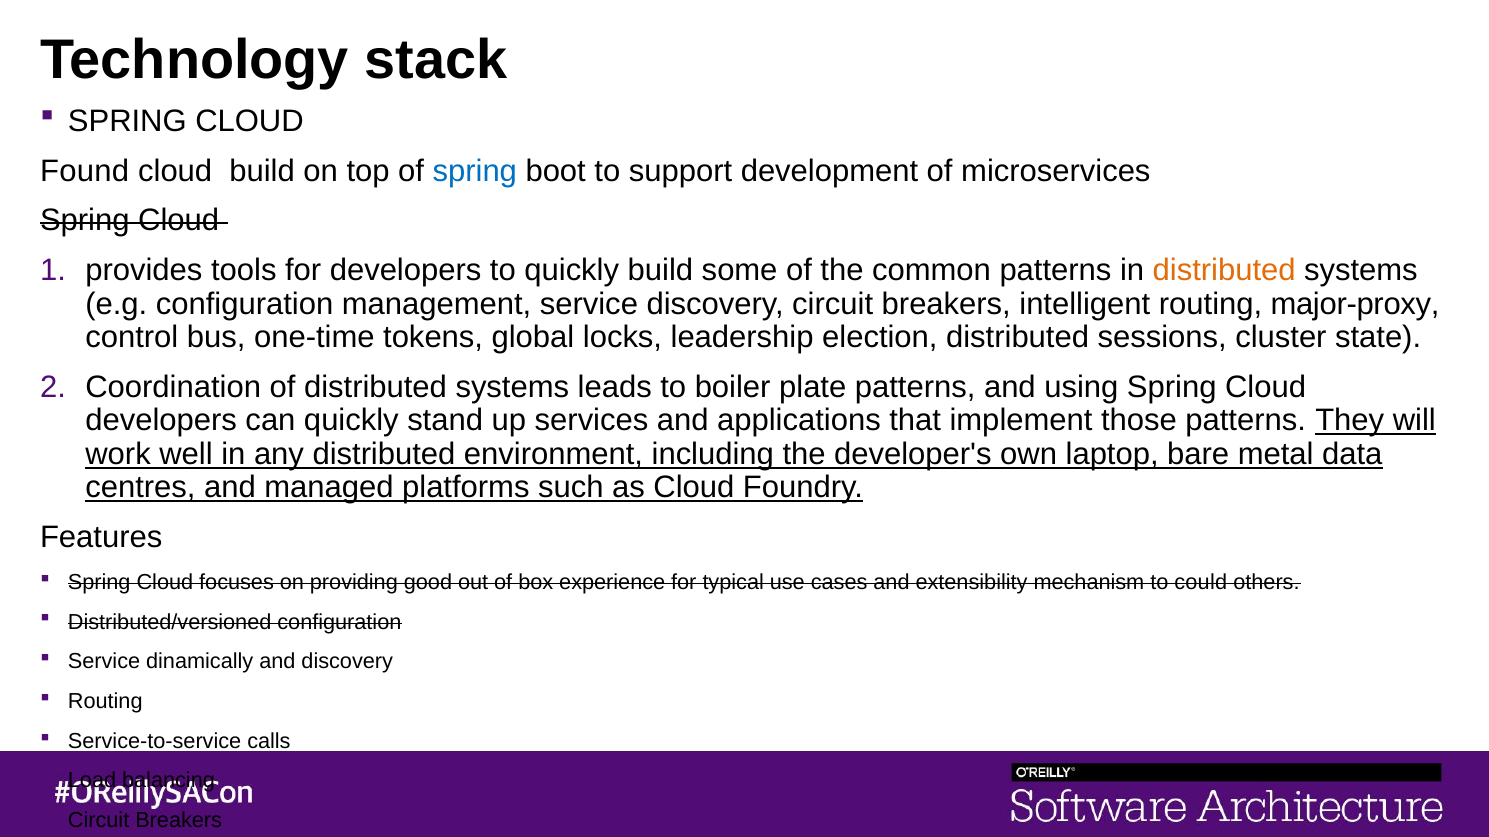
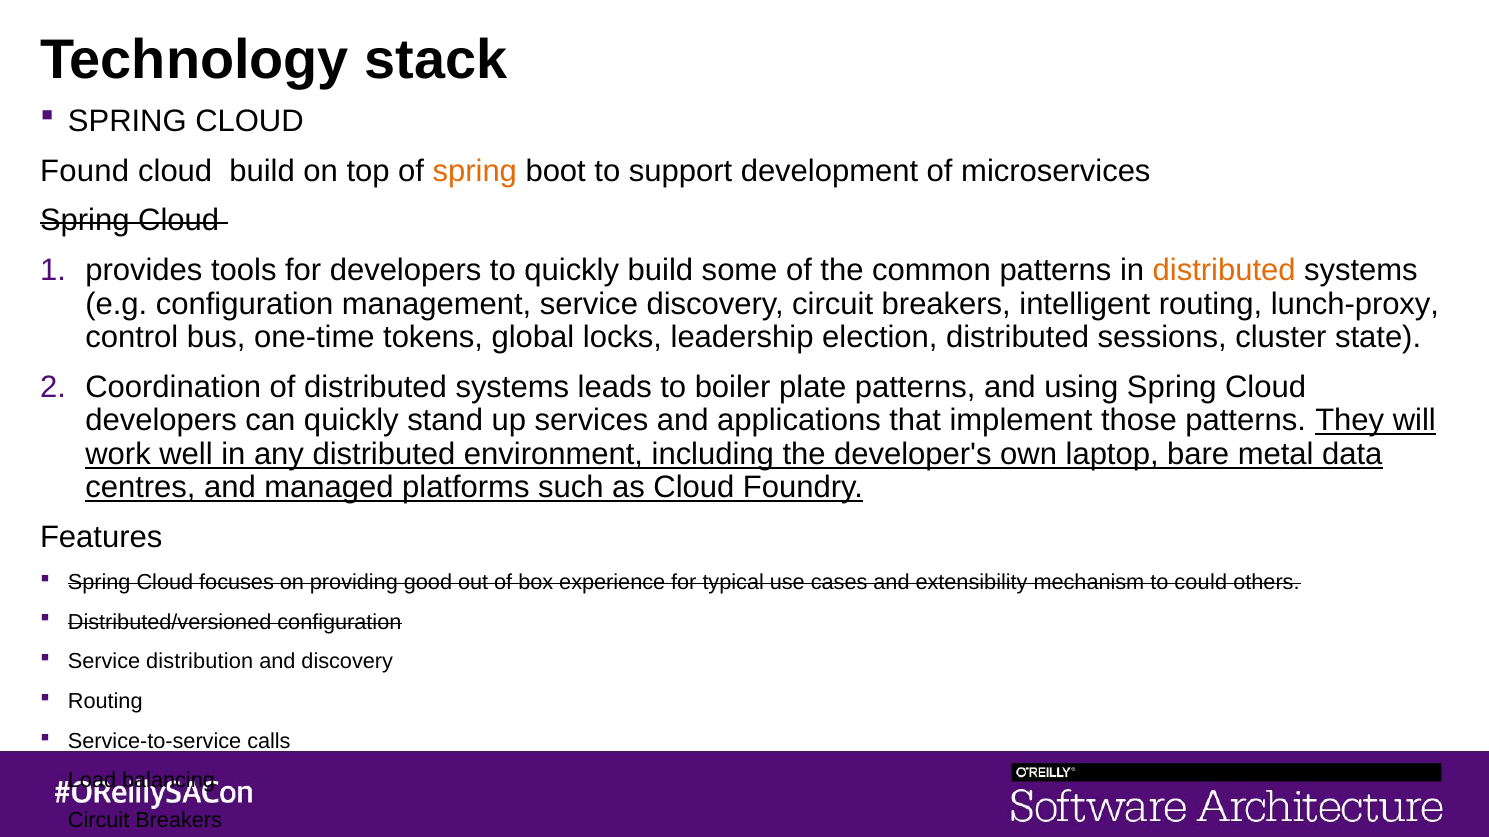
spring at (475, 171) colour: blue -> orange
major-proxy: major-proxy -> lunch-proxy
dinamically: dinamically -> distribution
